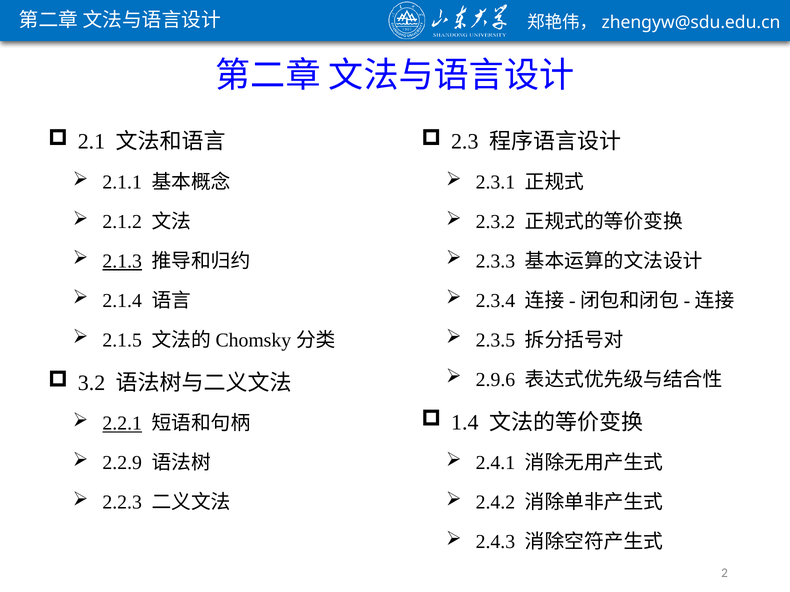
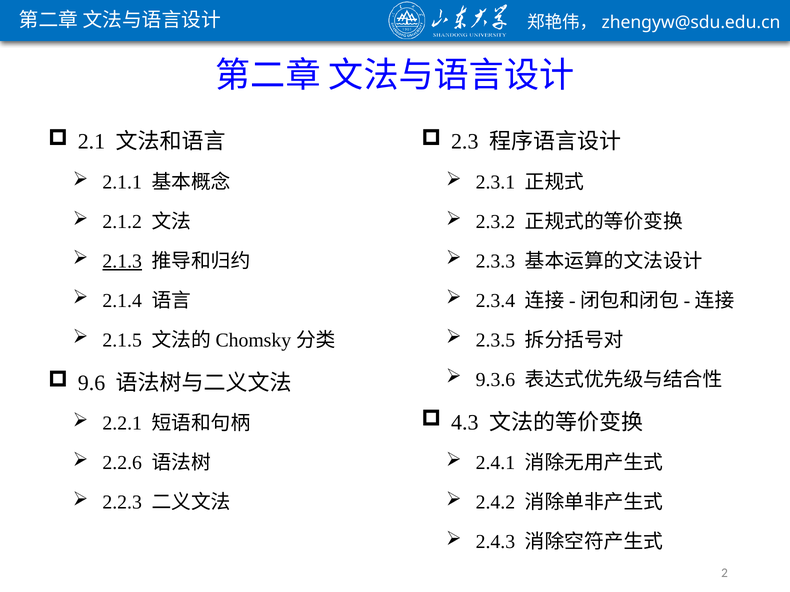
2.9.6: 2.9.6 -> 9.3.6
3.2: 3.2 -> 9.6
1.4: 1.4 -> 4.3
2.2.1 underline: present -> none
2.2.9: 2.2.9 -> 2.2.6
